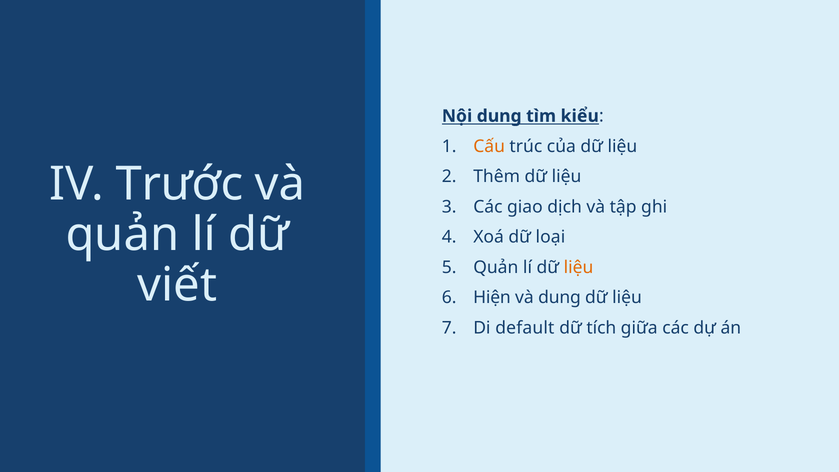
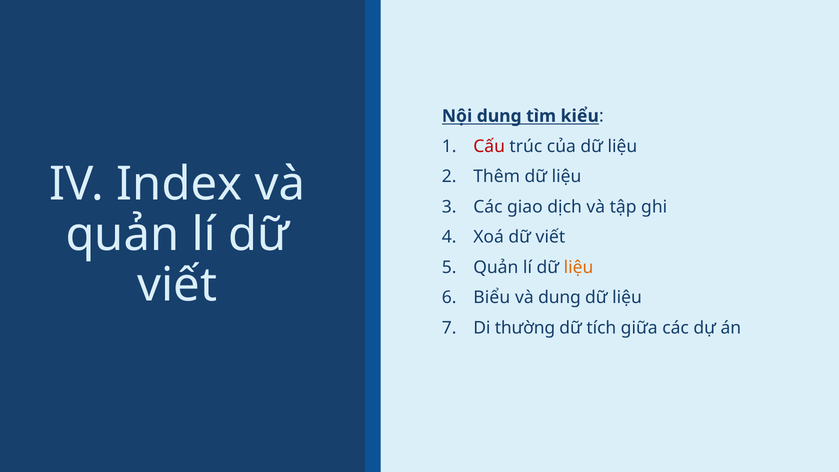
Cấu colour: orange -> red
Trước: Trước -> Index
Xoá dữ loại: loại -> viết
Hiện: Hiện -> Biểu
default: default -> thường
